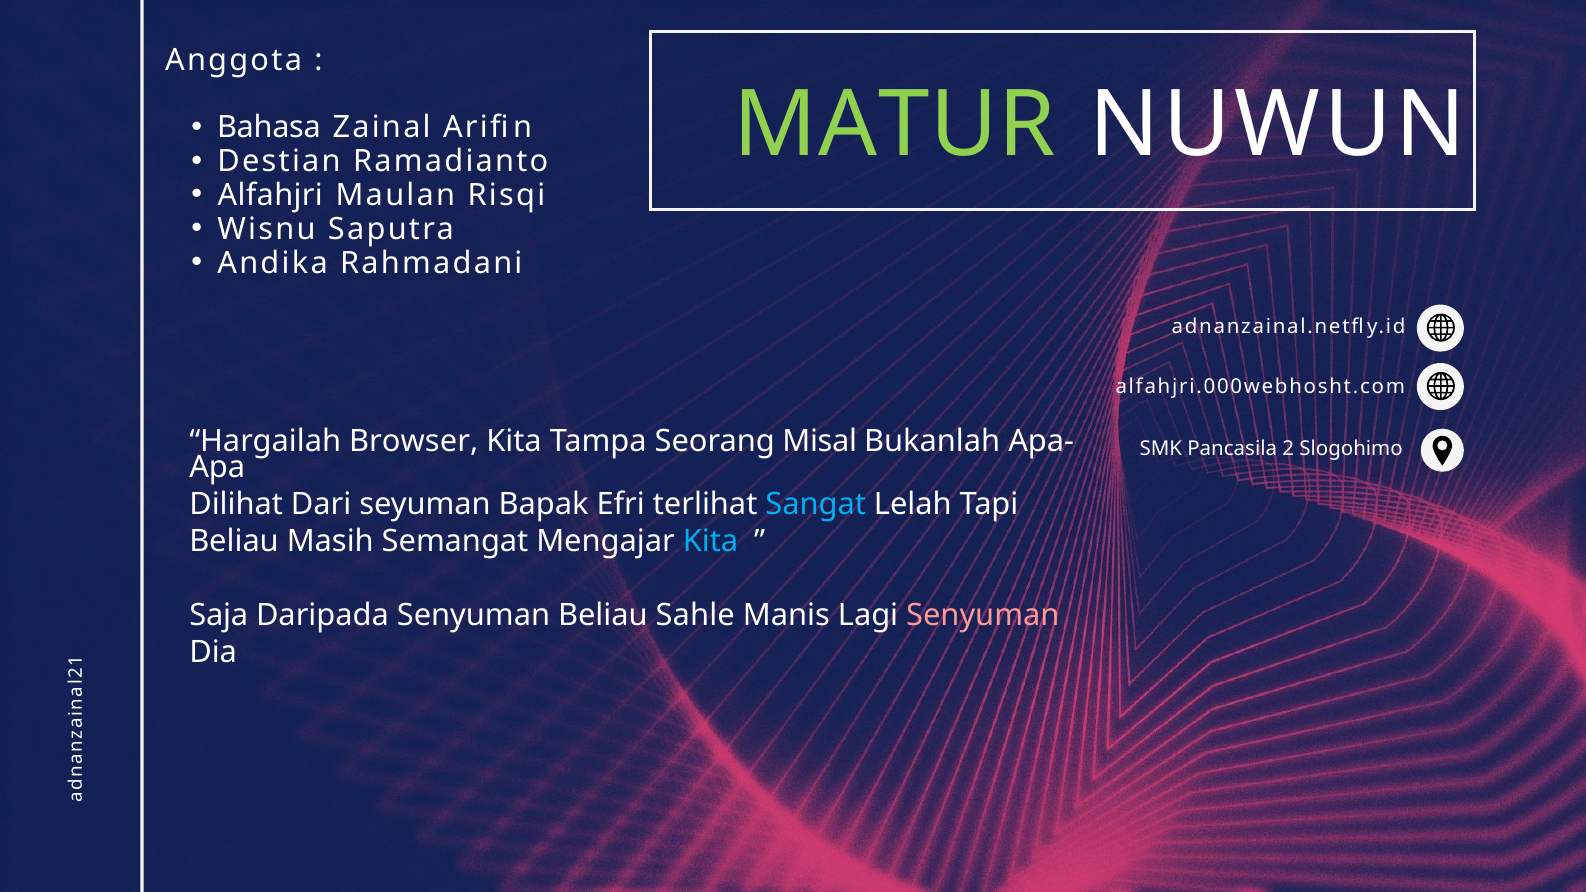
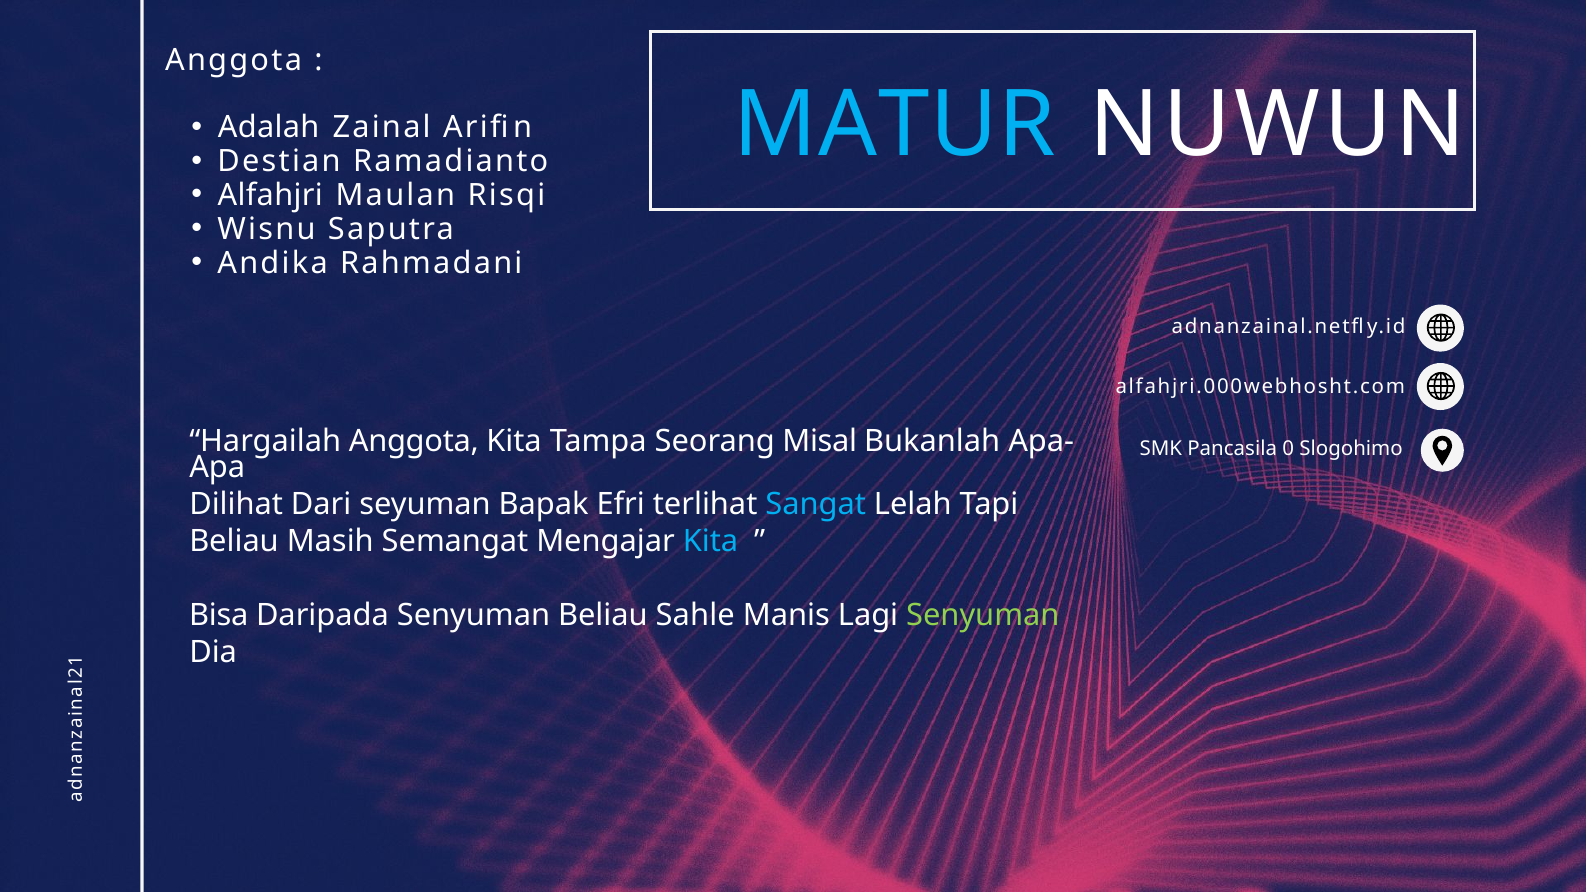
MATUR colour: light green -> light blue
Bahasa: Bahasa -> Adalah
Hargailah Browser: Browser -> Anggota
Pancasila 2: 2 -> 0
Saja: Saja -> Bisa
Senyuman at (983, 616) colour: pink -> light green
